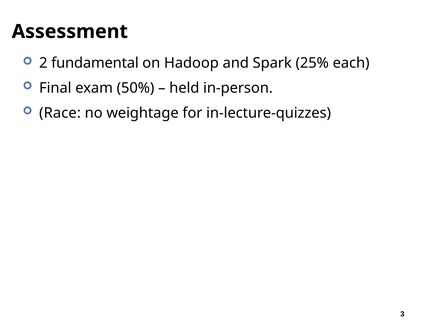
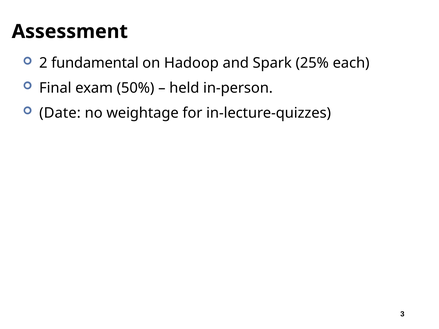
Race: Race -> Date
